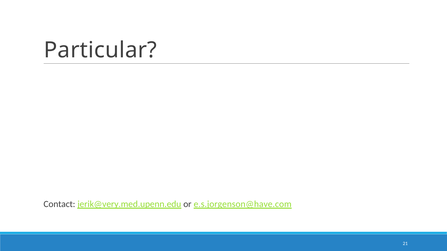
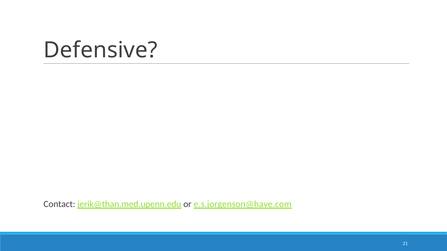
Particular: Particular -> Defensive
jerik@very.med.upenn.edu: jerik@very.med.upenn.edu -> jerik@than.med.upenn.edu
